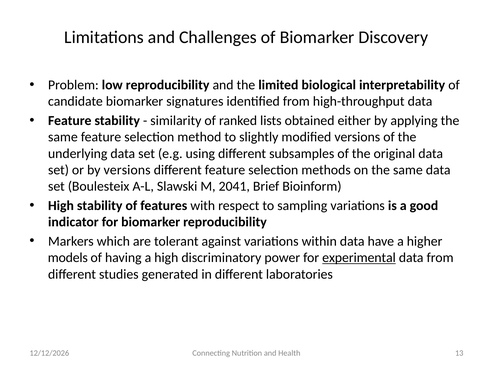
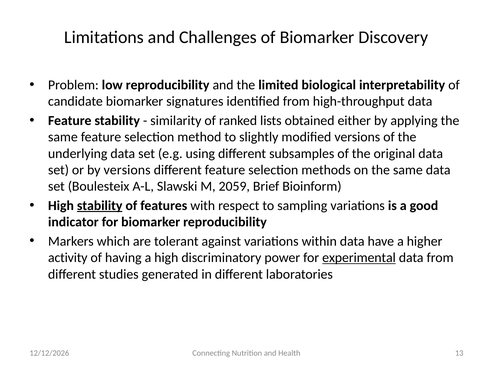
2041: 2041 -> 2059
stability at (100, 205) underline: none -> present
models: models -> activity
